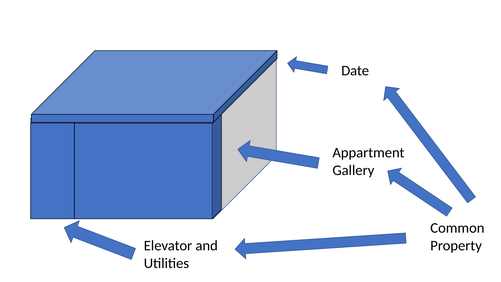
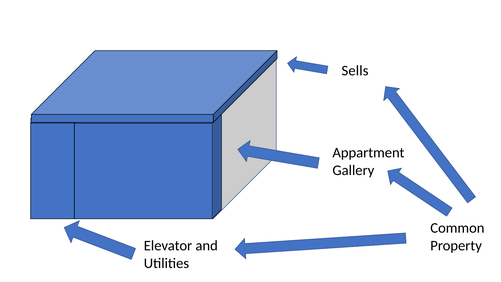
Date: Date -> Sells
